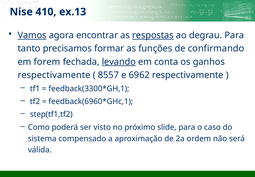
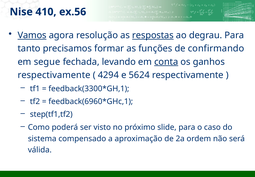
ex.13: ex.13 -> ex.56
encontrar: encontrar -> resolução
forem: forem -> segue
levando underline: present -> none
conta underline: none -> present
8557: 8557 -> 4294
6962: 6962 -> 5624
